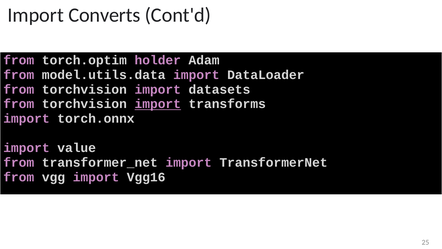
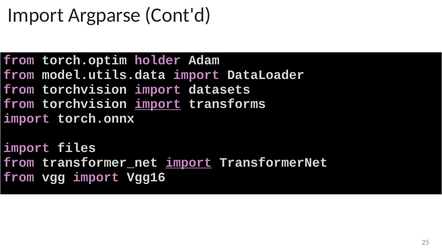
Converts: Converts -> Argparse
value: value -> files
import at (189, 162) underline: none -> present
